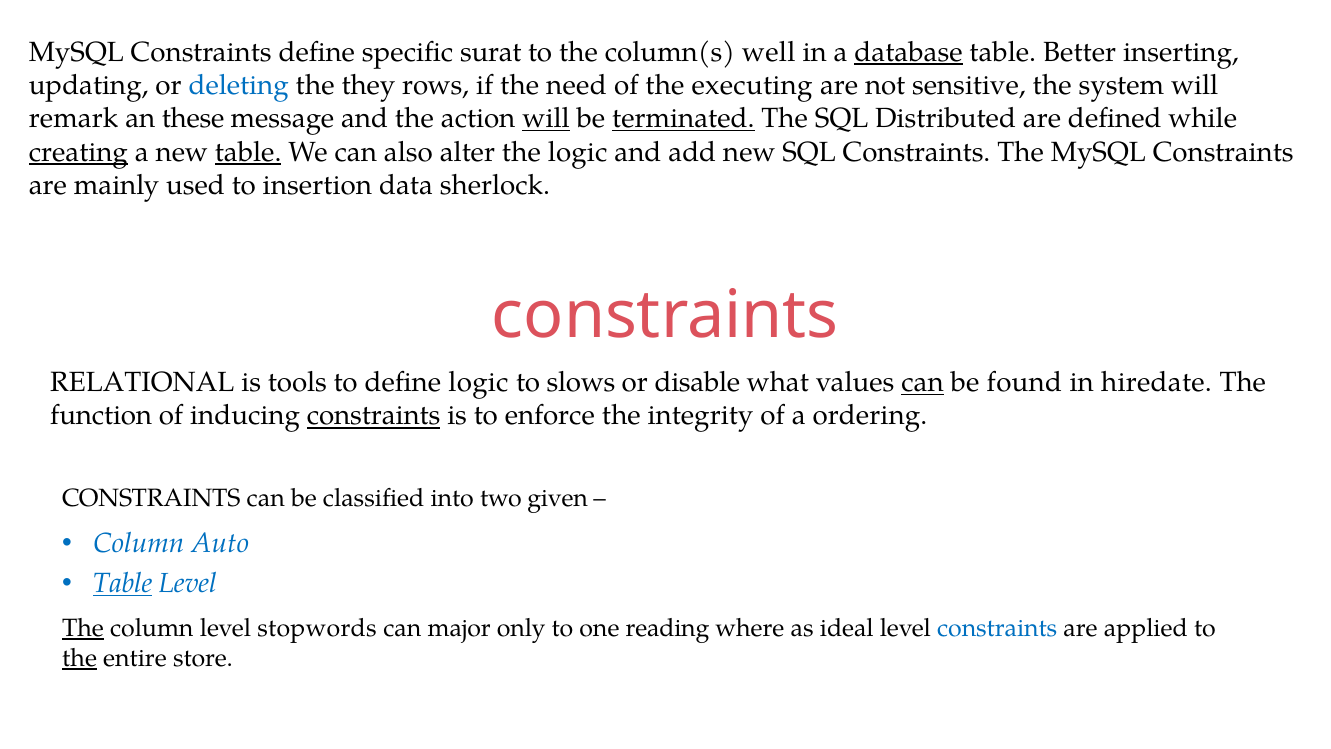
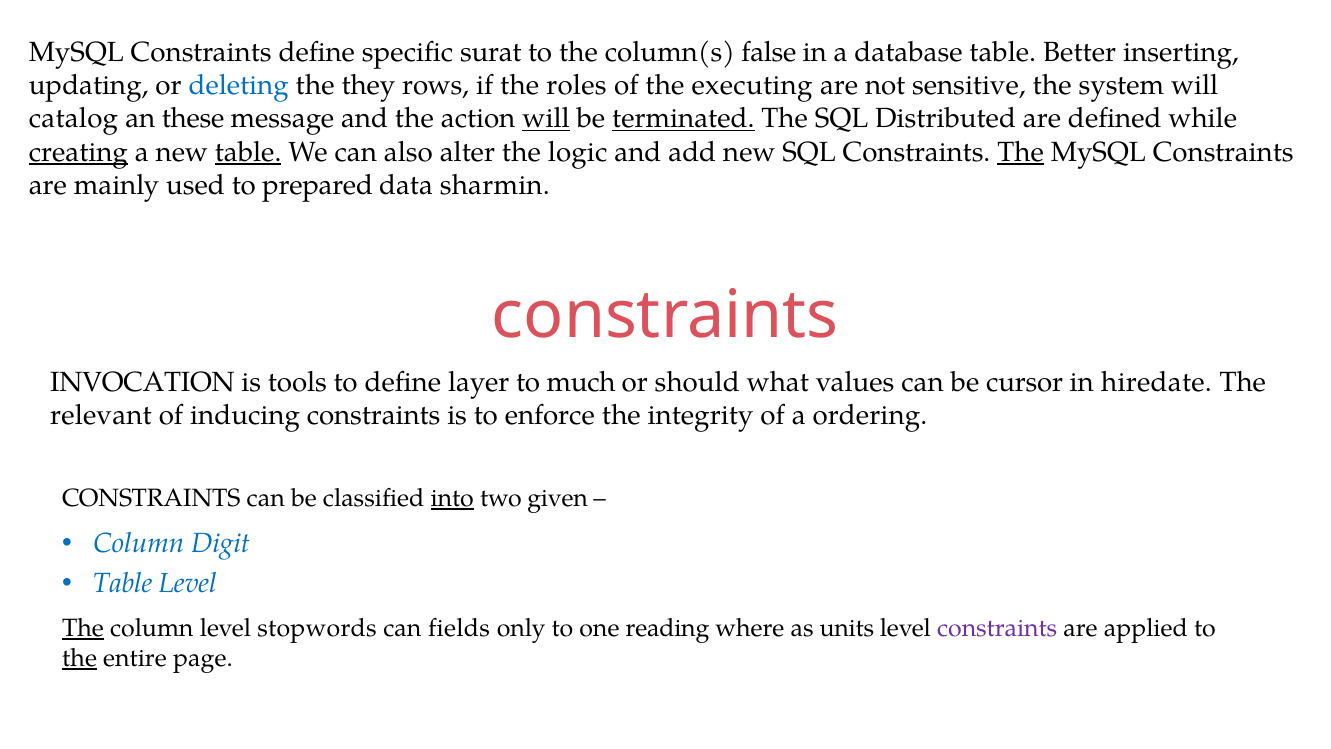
well: well -> false
database underline: present -> none
need: need -> roles
remark: remark -> catalog
The at (1021, 152) underline: none -> present
insertion: insertion -> prepared
sherlock: sherlock -> sharmin
RELATIONAL: RELATIONAL -> INVOCATION
define logic: logic -> layer
slows: slows -> much
disable: disable -> should
can at (923, 382) underline: present -> none
found: found -> cursor
function: function -> relevant
constraints at (374, 416) underline: present -> none
into underline: none -> present
Auto: Auto -> Digit
Table at (123, 583) underline: present -> none
major: major -> fields
ideal: ideal -> units
constraints at (997, 628) colour: blue -> purple
store: store -> page
